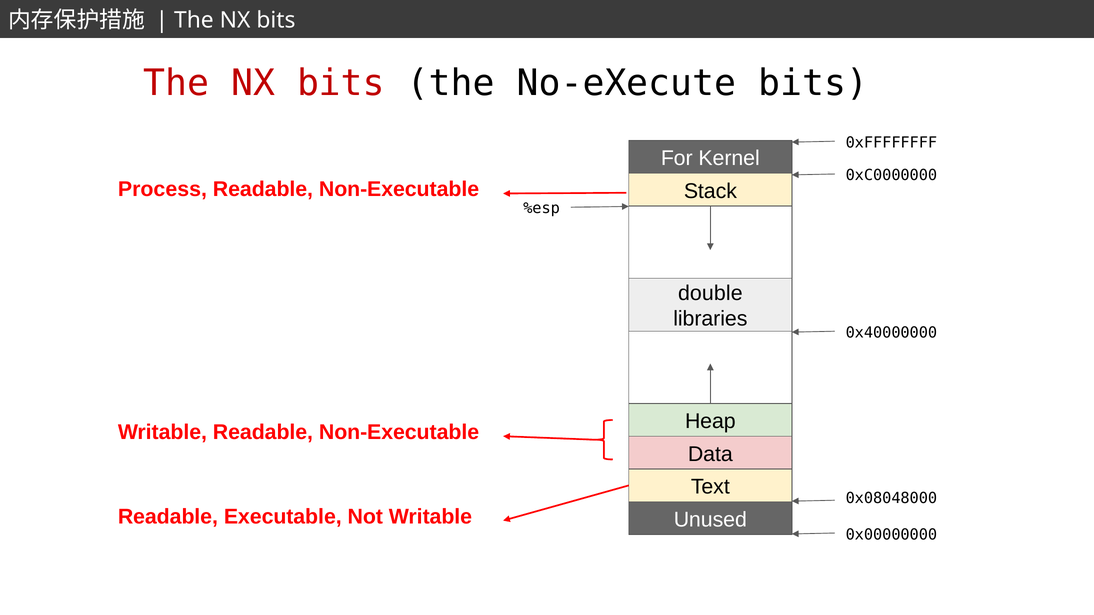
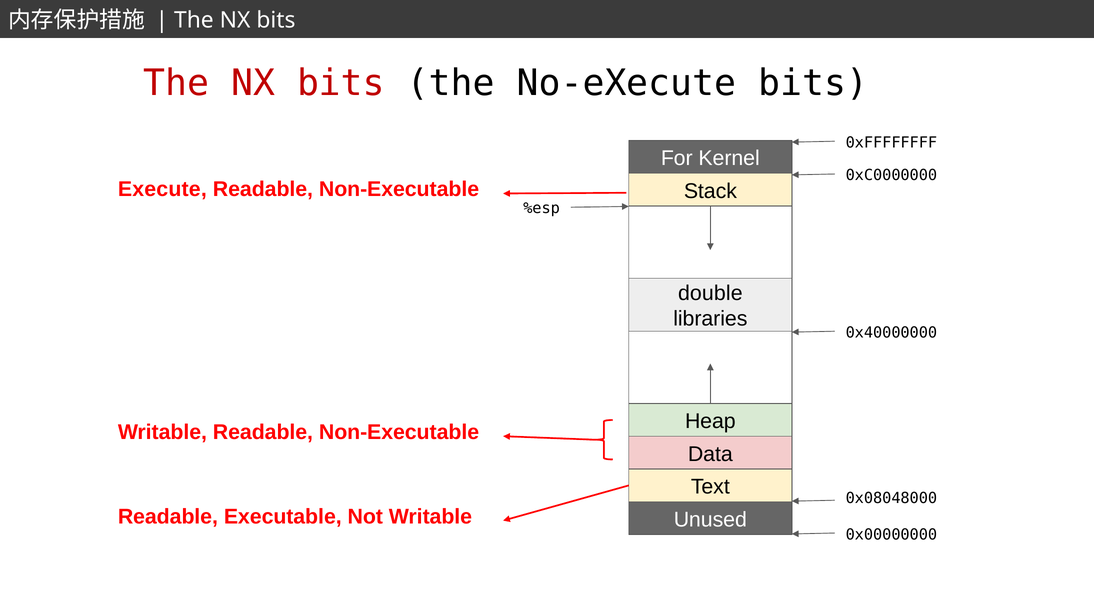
Process: Process -> Execute
